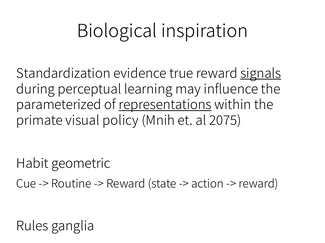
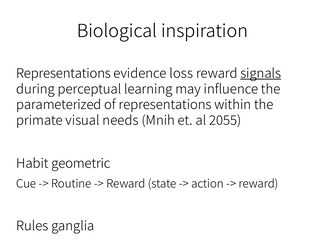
Standardization at (63, 74): Standardization -> Representations
true: true -> loss
representations at (165, 105) underline: present -> none
policy: policy -> needs
2075: 2075 -> 2055
